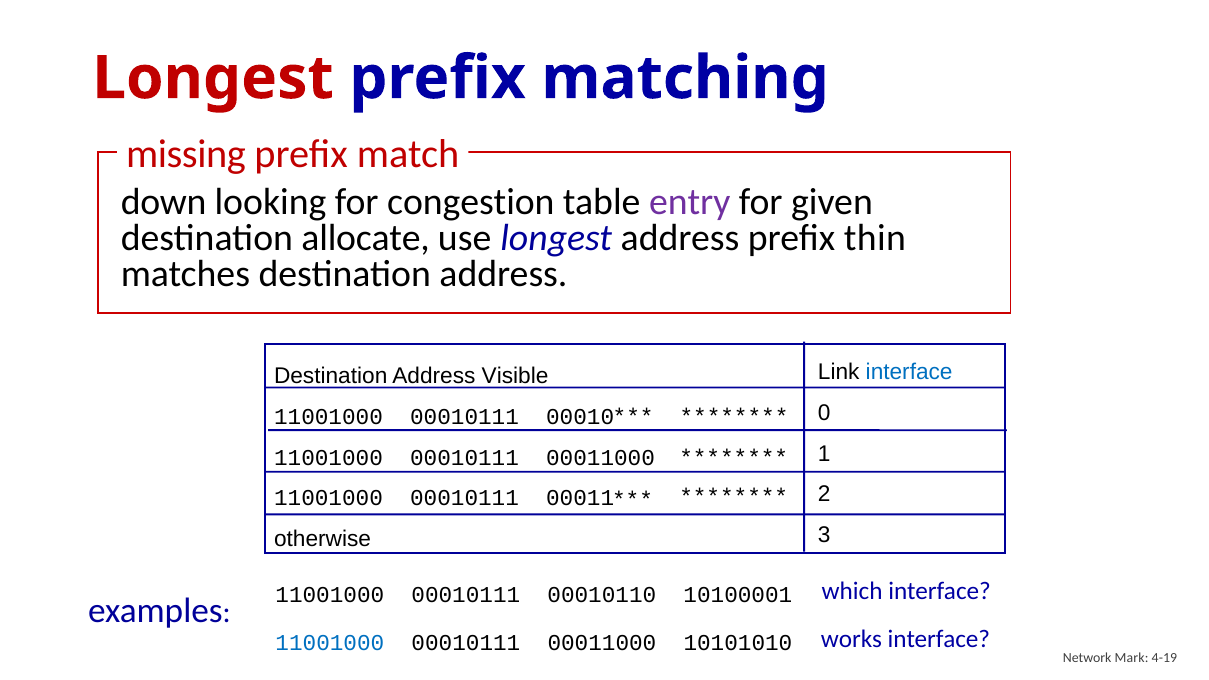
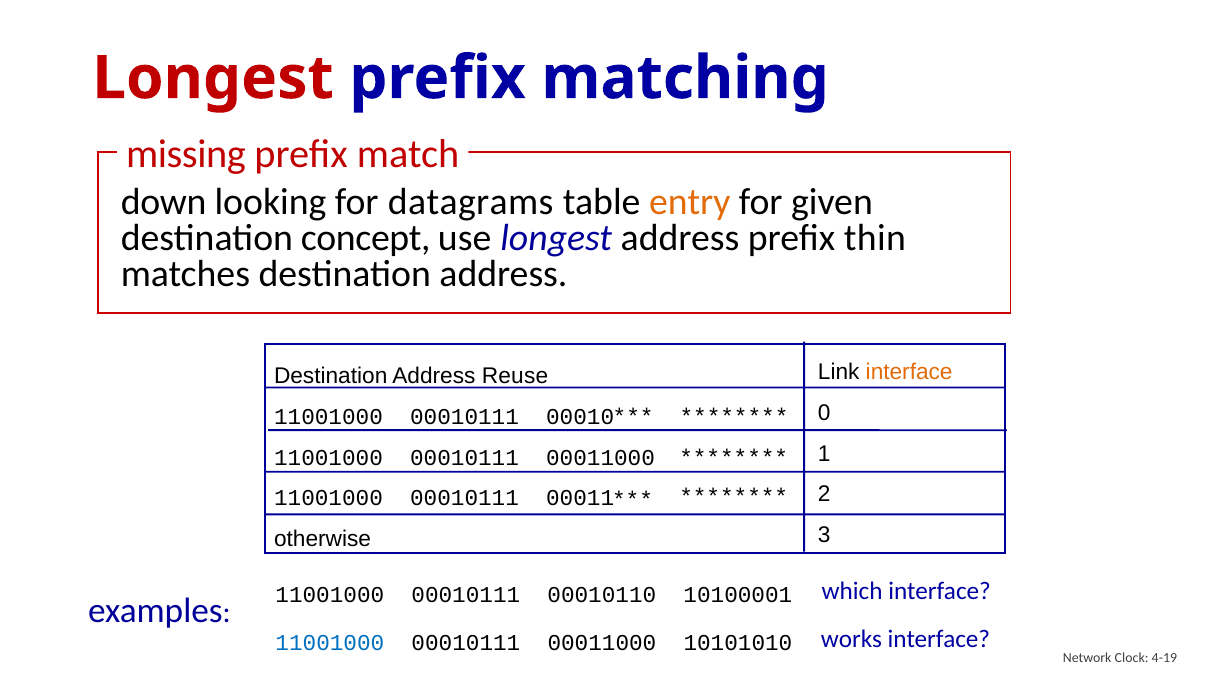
congestion: congestion -> datagrams
entry colour: purple -> orange
allocate: allocate -> concept
interface at (909, 372) colour: blue -> orange
Visible: Visible -> Reuse
Mark: Mark -> Clock
